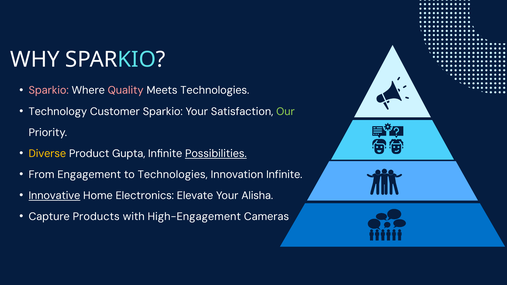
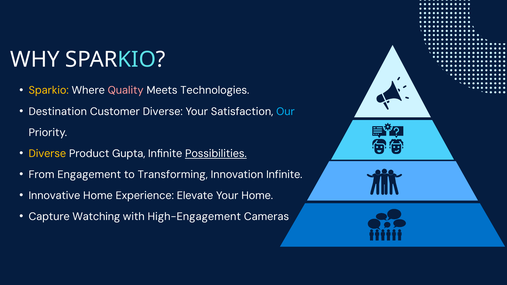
Sparkio at (49, 90) colour: pink -> yellow
Technology: Technology -> Destination
Customer Sparkio: Sparkio -> Diverse
Our colour: light green -> light blue
to Technologies: Technologies -> Transforming
Innovative underline: present -> none
Electronics: Electronics -> Experience
Your Alisha: Alisha -> Home
Products: Products -> Watching
